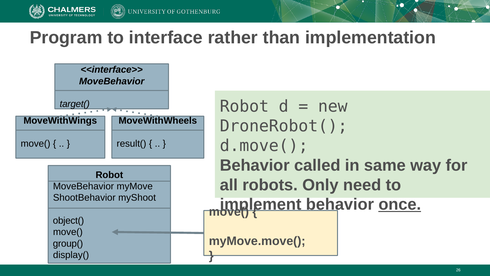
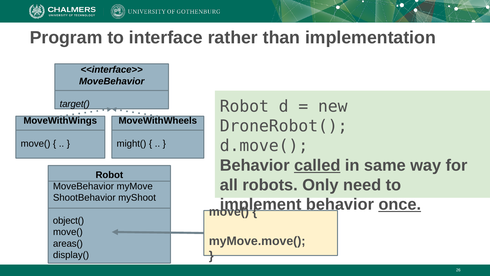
result(: result( -> might(
called underline: none -> present
group(: group( -> areas(
